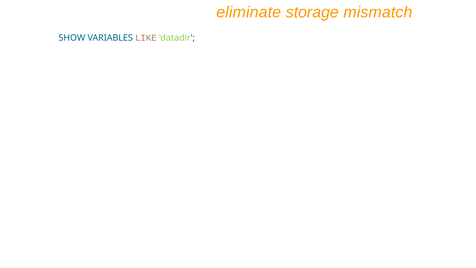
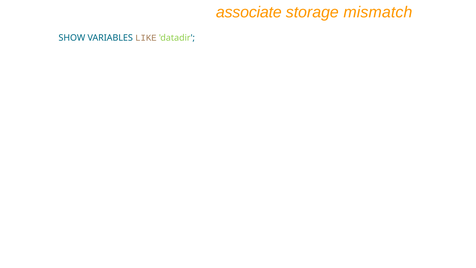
eliminate: eliminate -> associate
